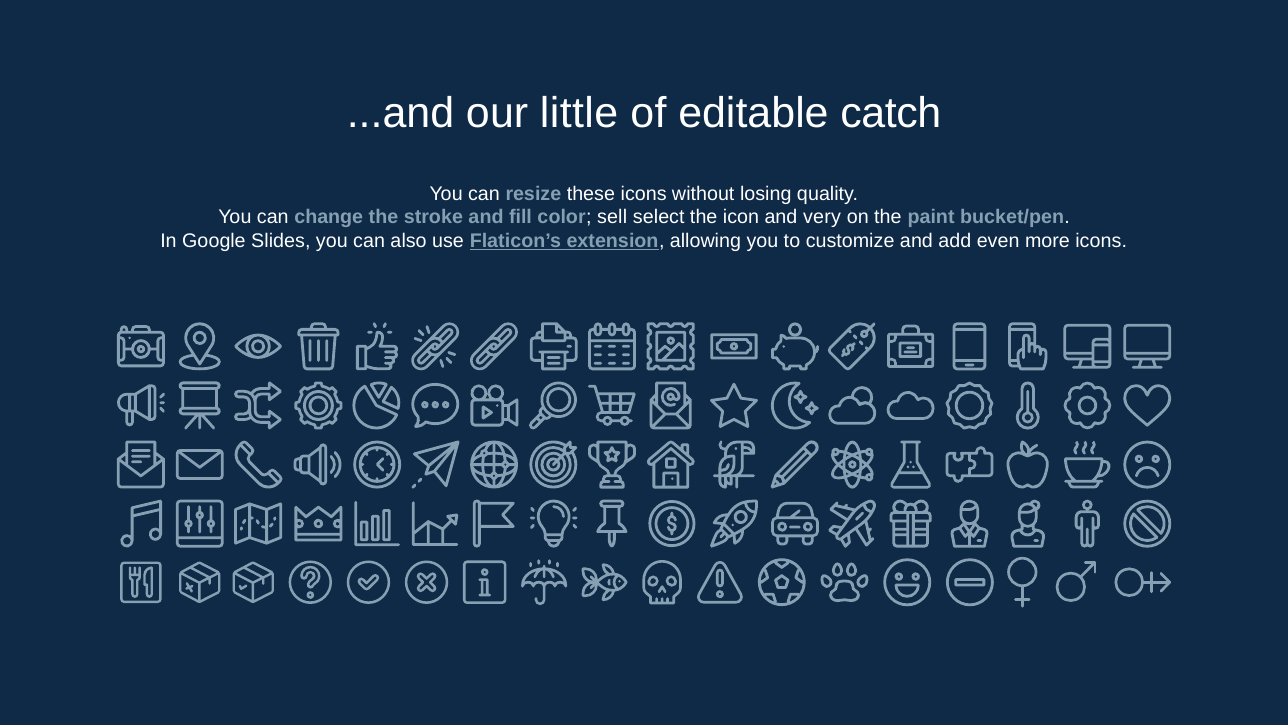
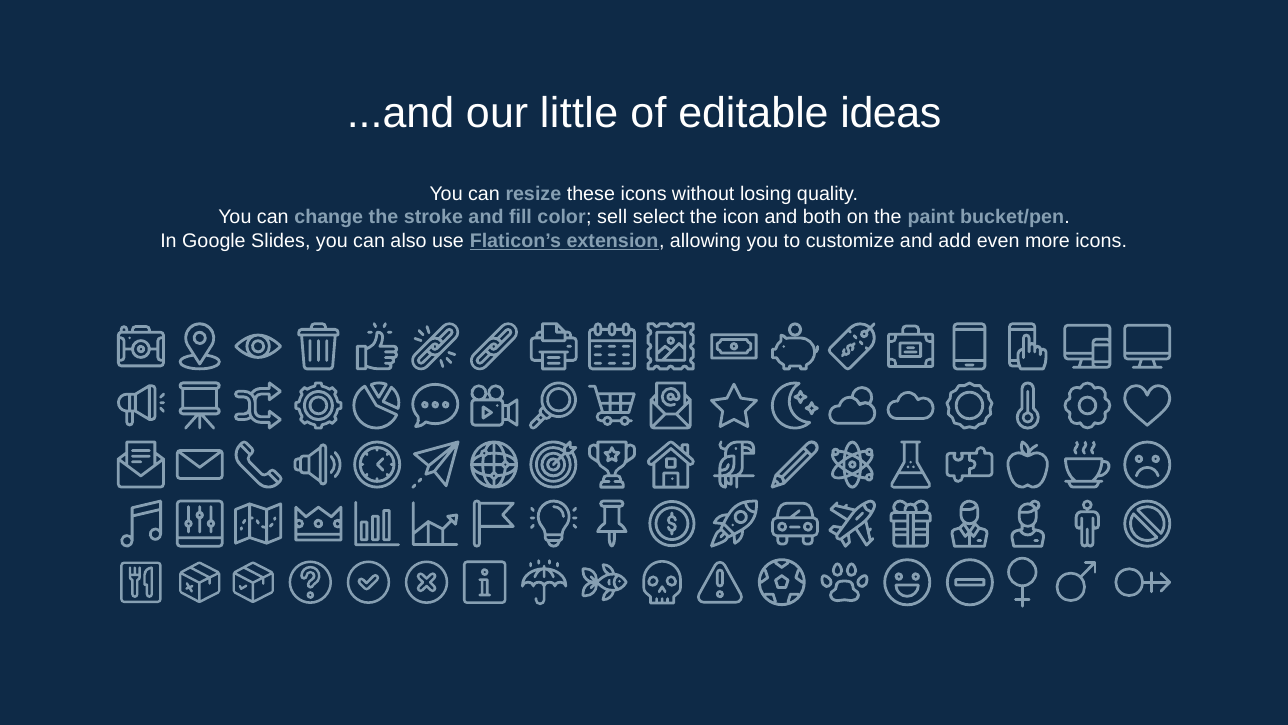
catch: catch -> ideas
very: very -> both
